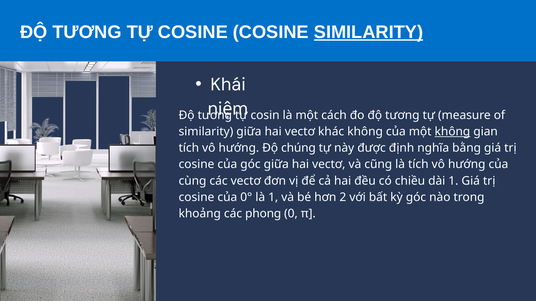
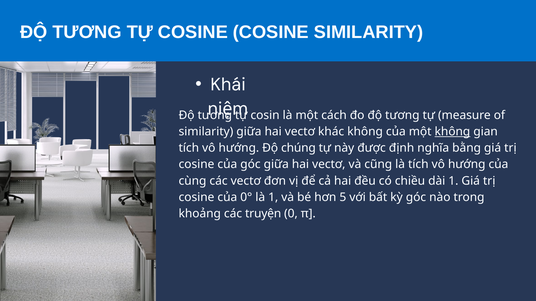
SIMILARITY at (369, 32) underline: present -> none
2: 2 -> 5
phong: phong -> truyện
